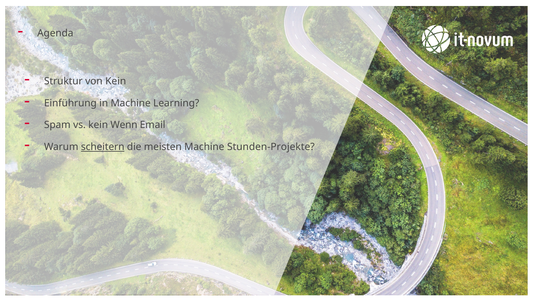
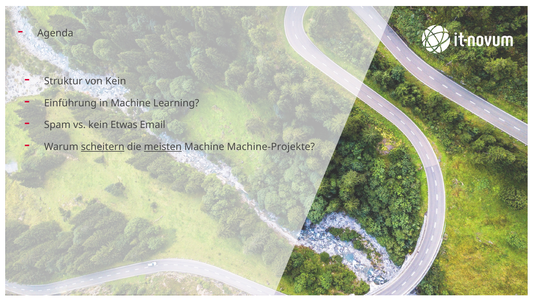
Wenn: Wenn -> Etwas
meisten underline: none -> present
Stunden-Projekte: Stunden-Projekte -> Machine-Projekte
